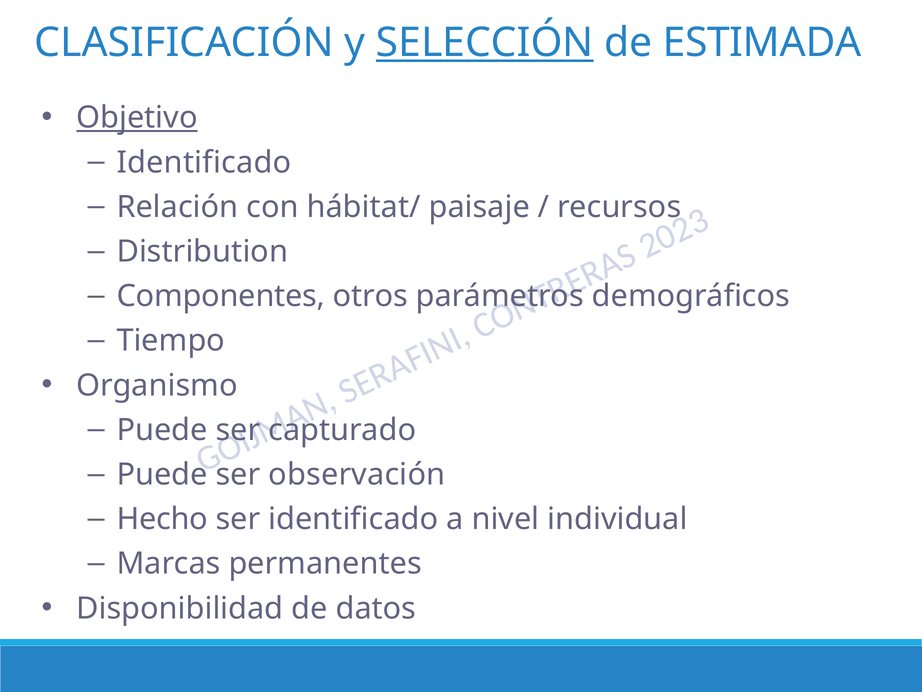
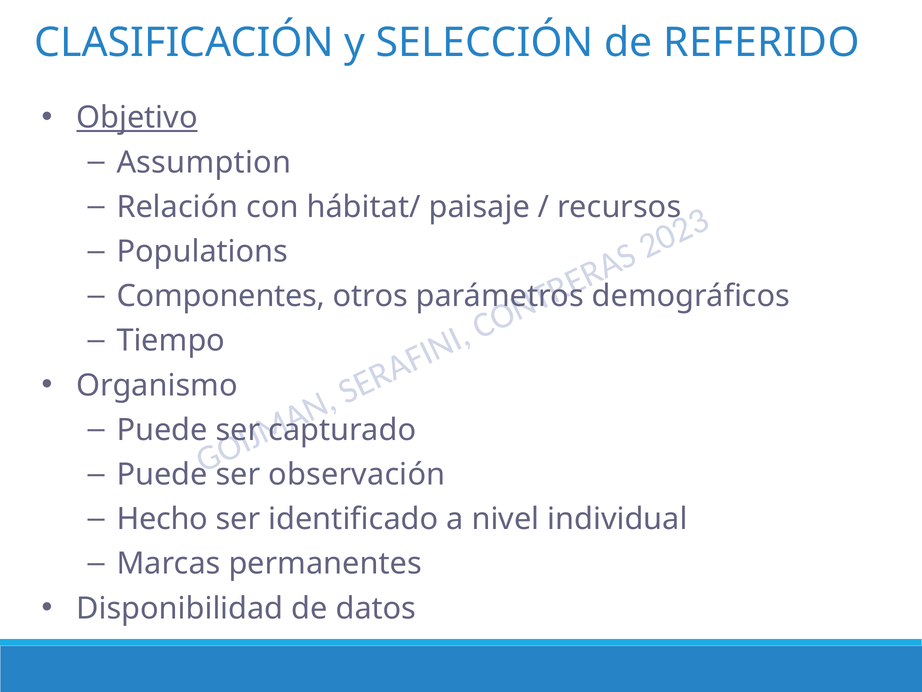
SELECCIÓN underline: present -> none
ESTIMADA: ESTIMADA -> REFERIDO
Identificado at (204, 162): Identificado -> Assumption
Distribution: Distribution -> Populations
